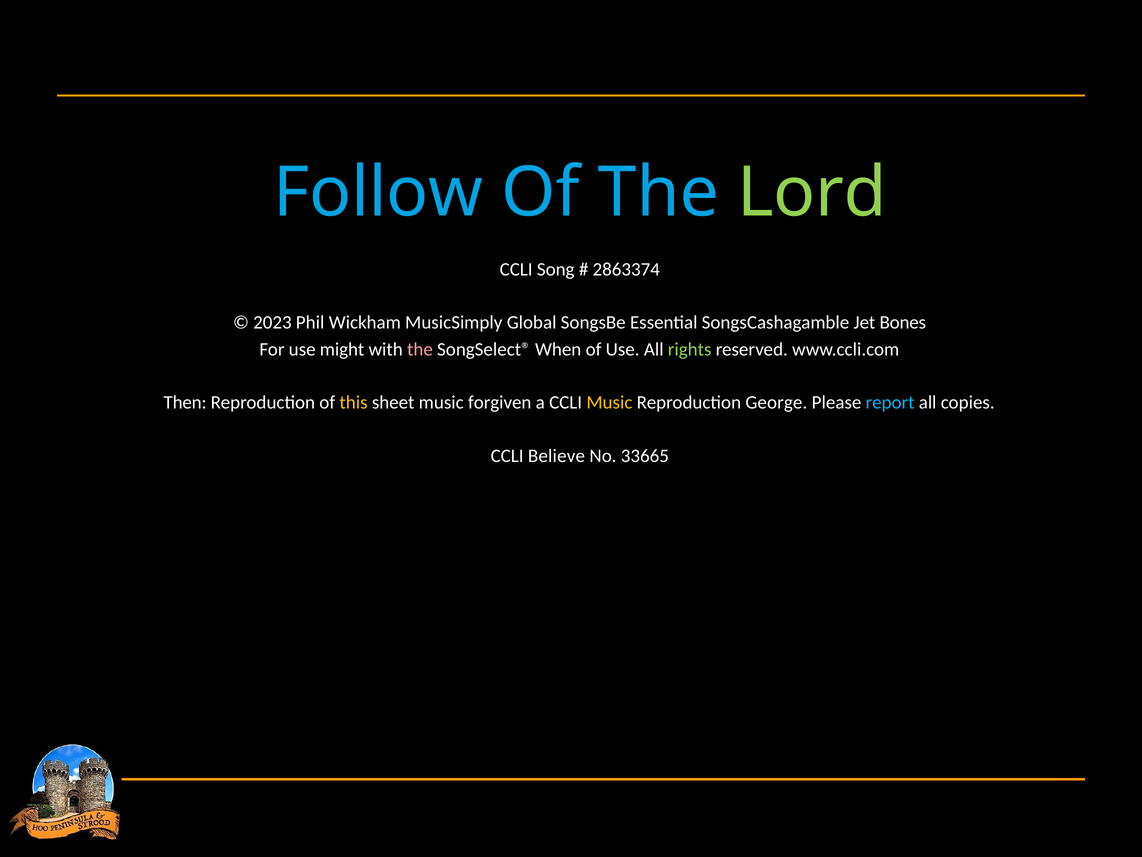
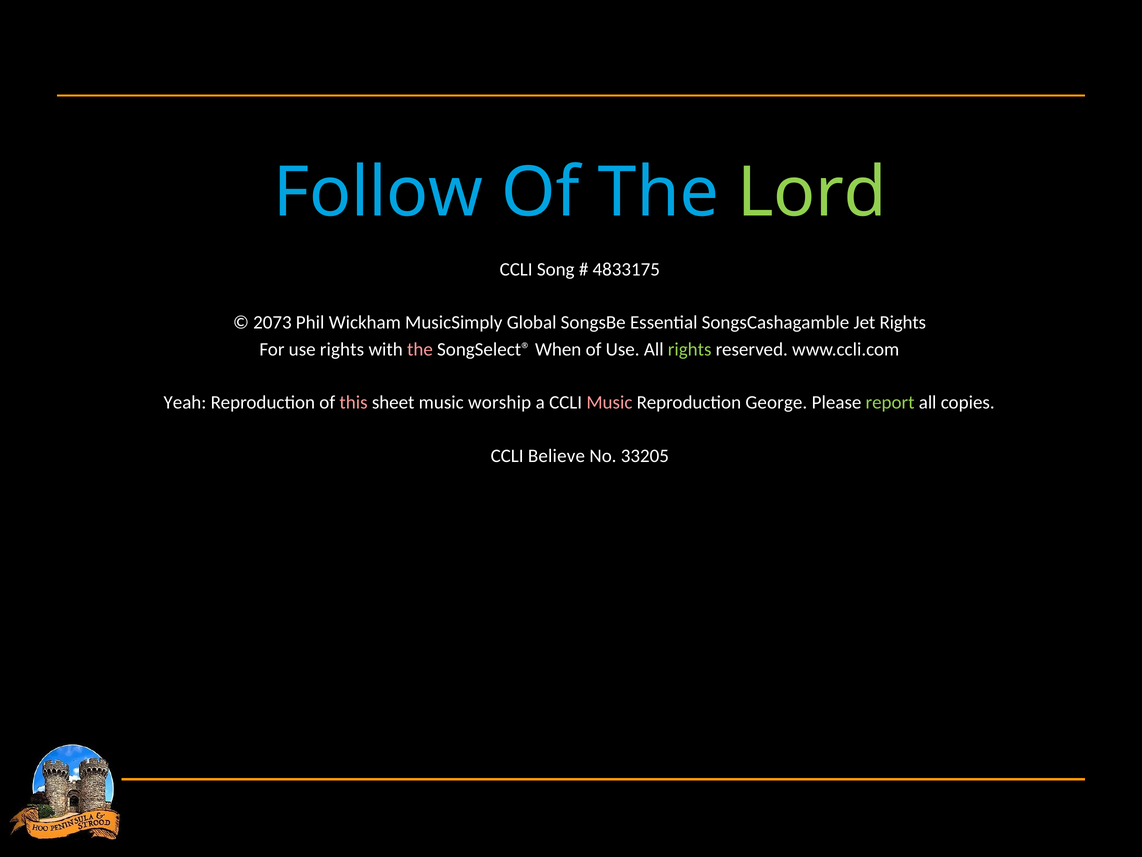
2863374: 2863374 -> 4833175
2023: 2023 -> 2073
Jet Bones: Bones -> Rights
use might: might -> rights
Then: Then -> Yeah
this colour: yellow -> pink
forgiven: forgiven -> worship
Music at (609, 402) colour: yellow -> pink
report colour: light blue -> light green
33665: 33665 -> 33205
